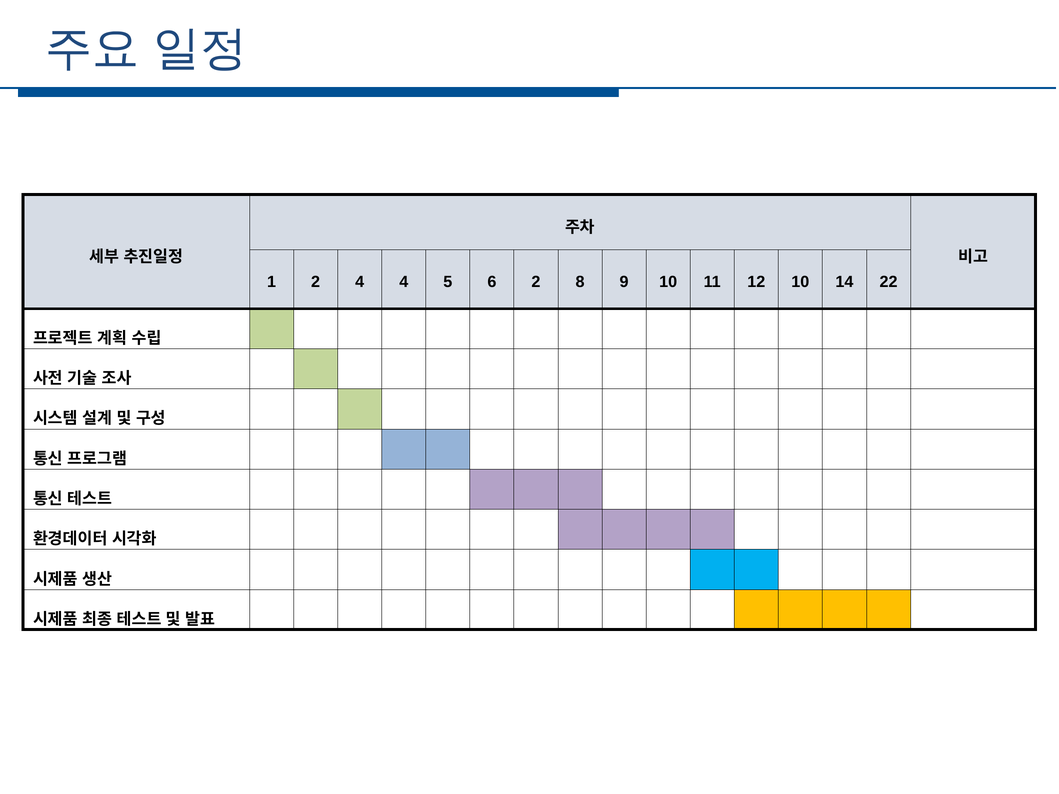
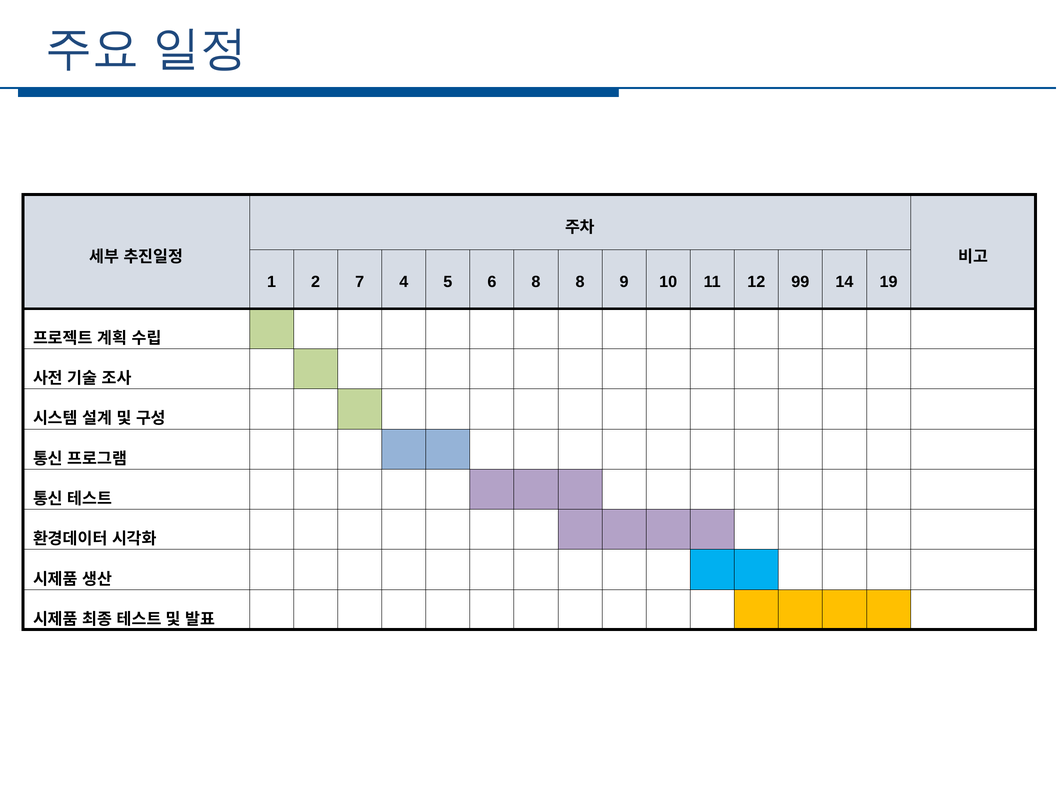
2 4: 4 -> 7
6 2: 2 -> 8
12 10: 10 -> 99
22: 22 -> 19
